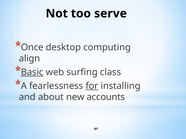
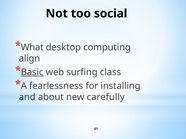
serve: serve -> social
Once: Once -> What
for underline: present -> none
accounts: accounts -> carefully
